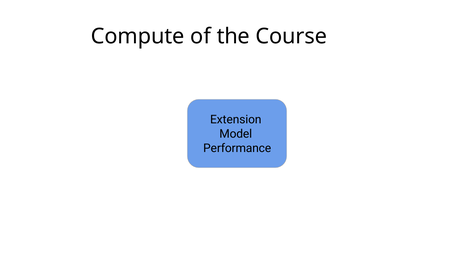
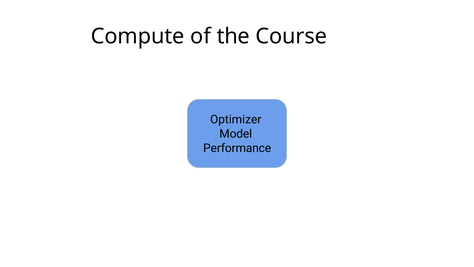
Extension: Extension -> Optimizer
